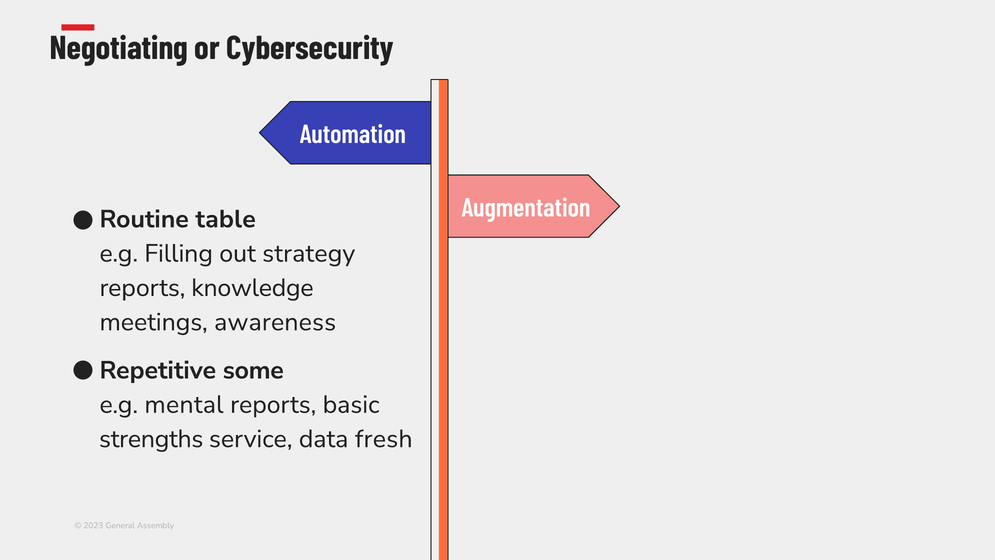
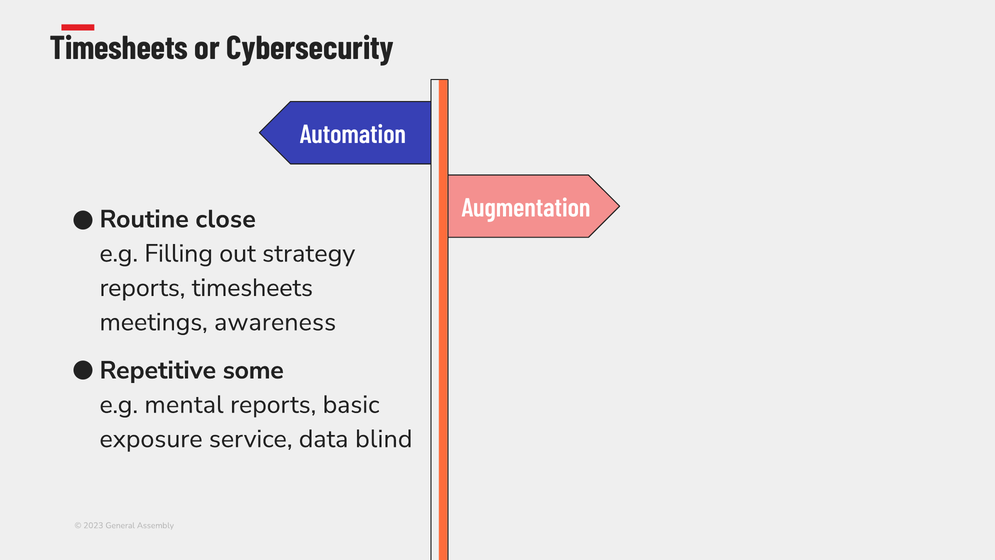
Negotiating at (119, 48): Negotiating -> Timesheets
table: table -> close
reports knowledge: knowledge -> timesheets
strengths: strengths -> exposure
fresh: fresh -> blind
